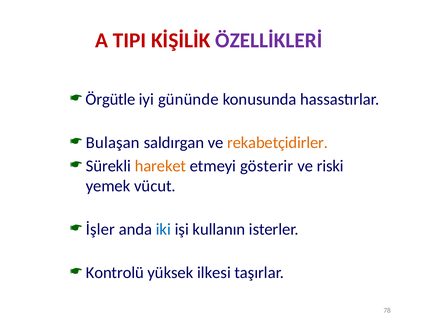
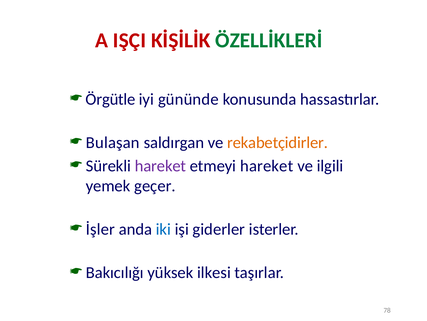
TIPI: TIPI -> IŞÇI
ÖZELLİKLERİ colour: purple -> green
hareket at (161, 166) colour: orange -> purple
etmeyi gösterir: gösterir -> hareket
riski: riski -> ilgili
vücut: vücut -> geçer
kullanın: kullanın -> giderler
Kontrolü: Kontrolü -> Bakıcılığı
